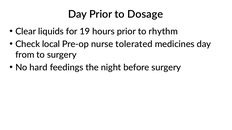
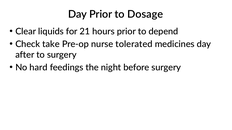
19: 19 -> 21
rhythm: rhythm -> depend
local: local -> take
from: from -> after
